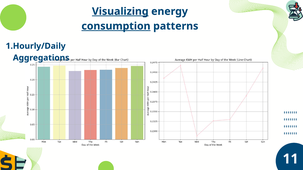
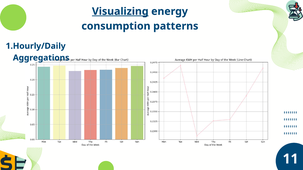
consumption underline: present -> none
